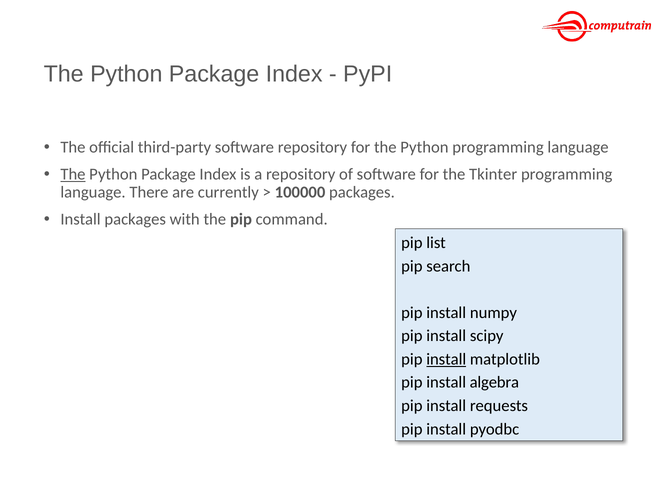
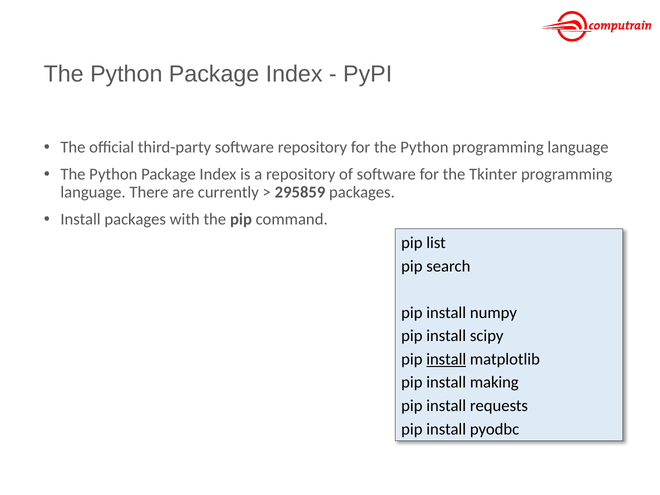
The at (73, 174) underline: present -> none
100000: 100000 -> 295859
algebra: algebra -> making
